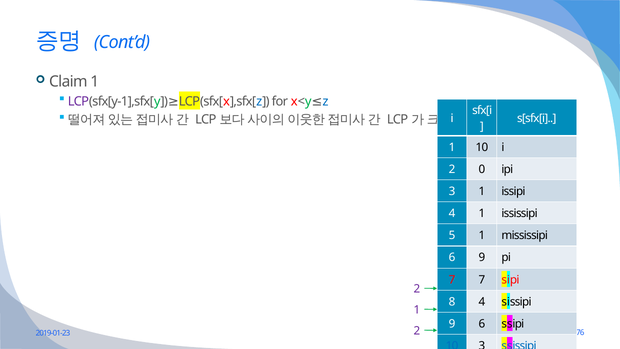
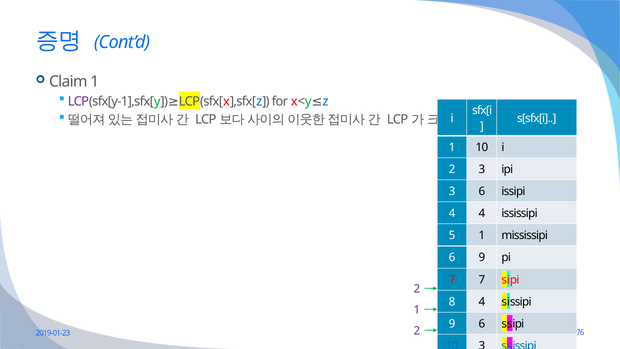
2 0: 0 -> 3
3 1: 1 -> 6
4 1: 1 -> 4
